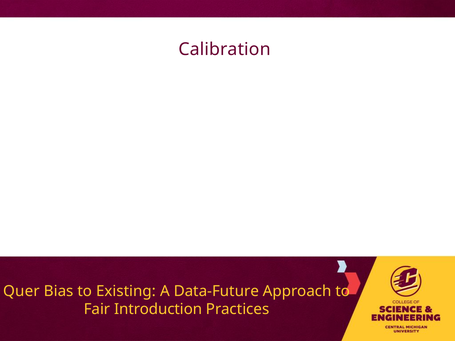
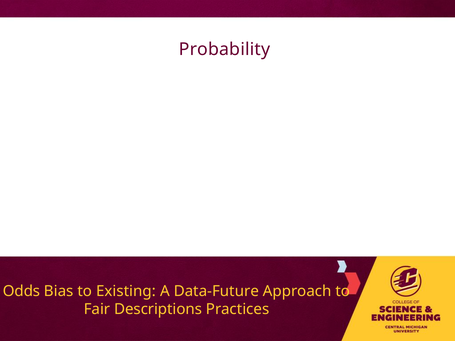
Calibration: Calibration -> Probability
Quer: Quer -> Odds
Introduction: Introduction -> Descriptions
